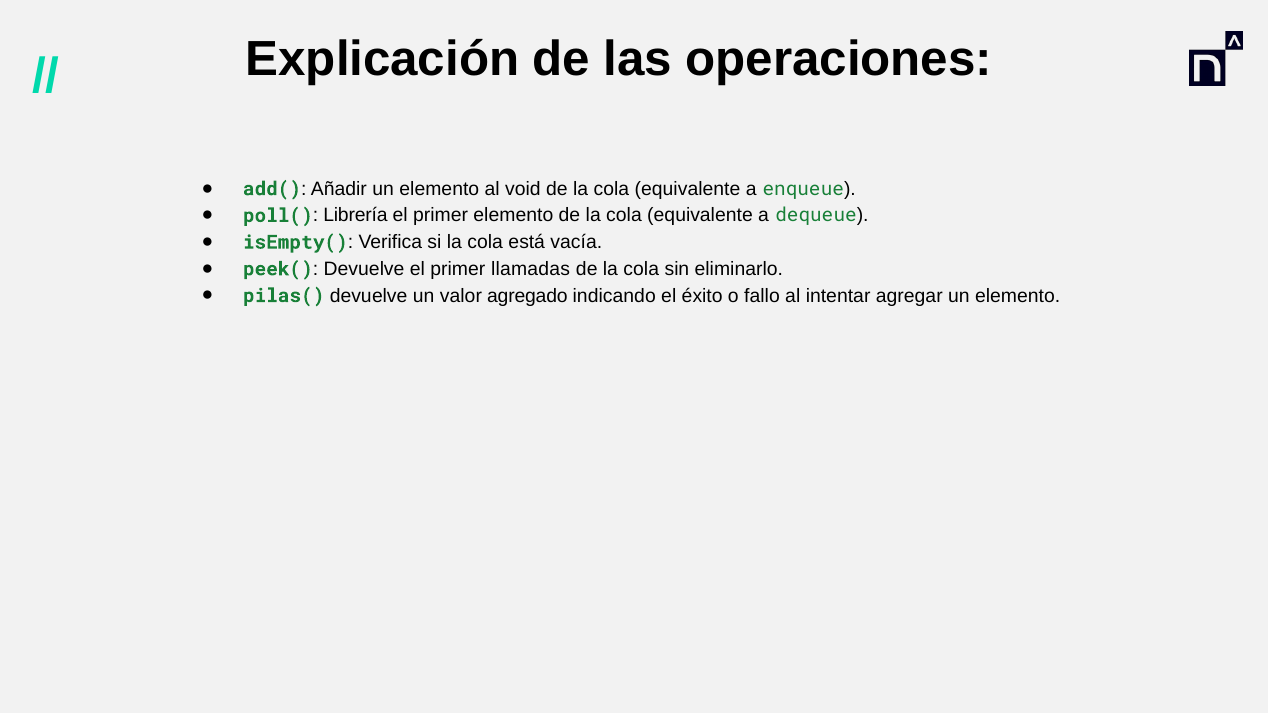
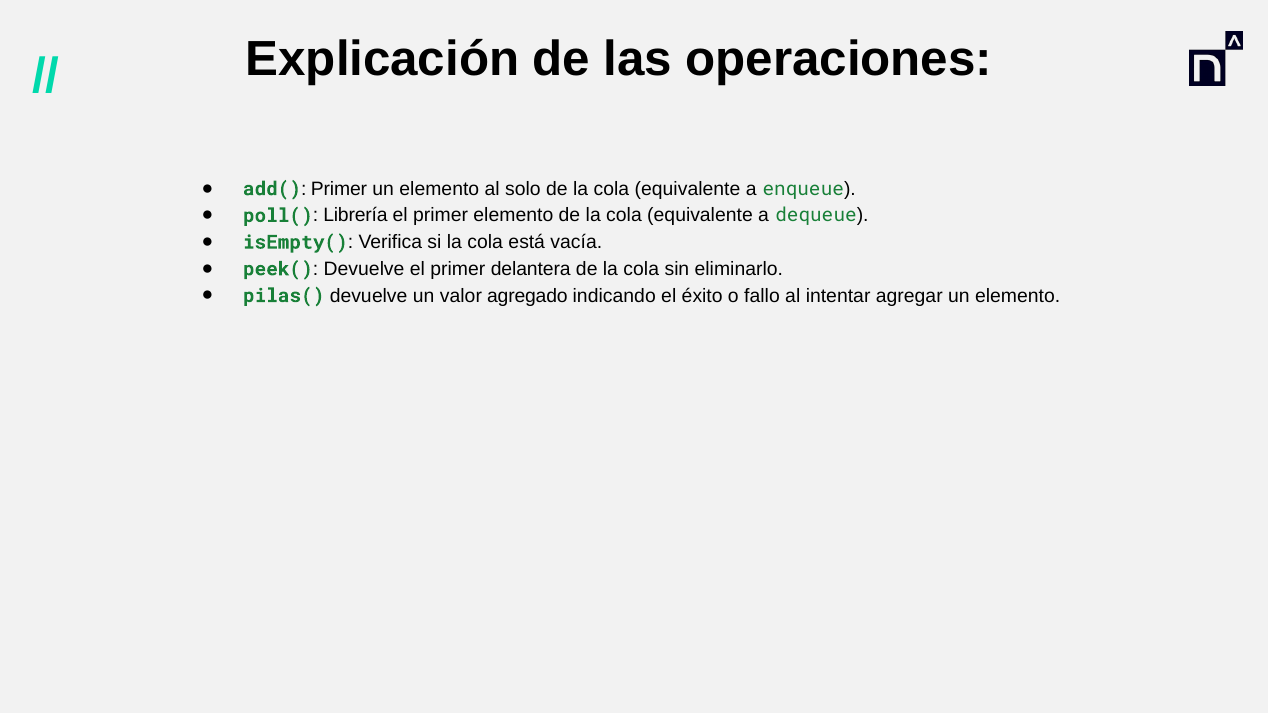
add( Añadir: Añadir -> Primer
void: void -> solo
llamadas: llamadas -> delantera
